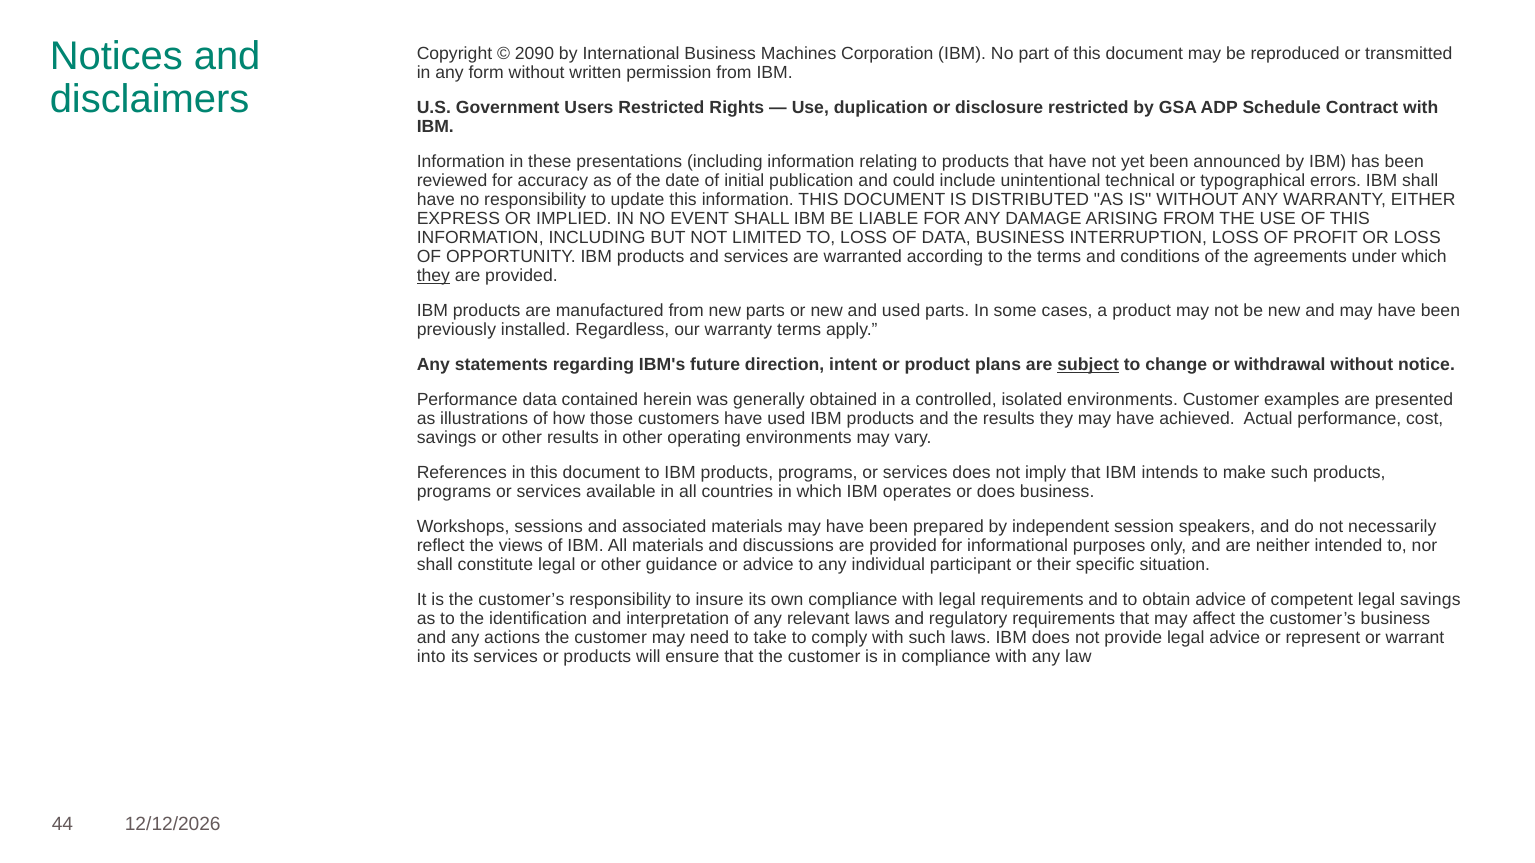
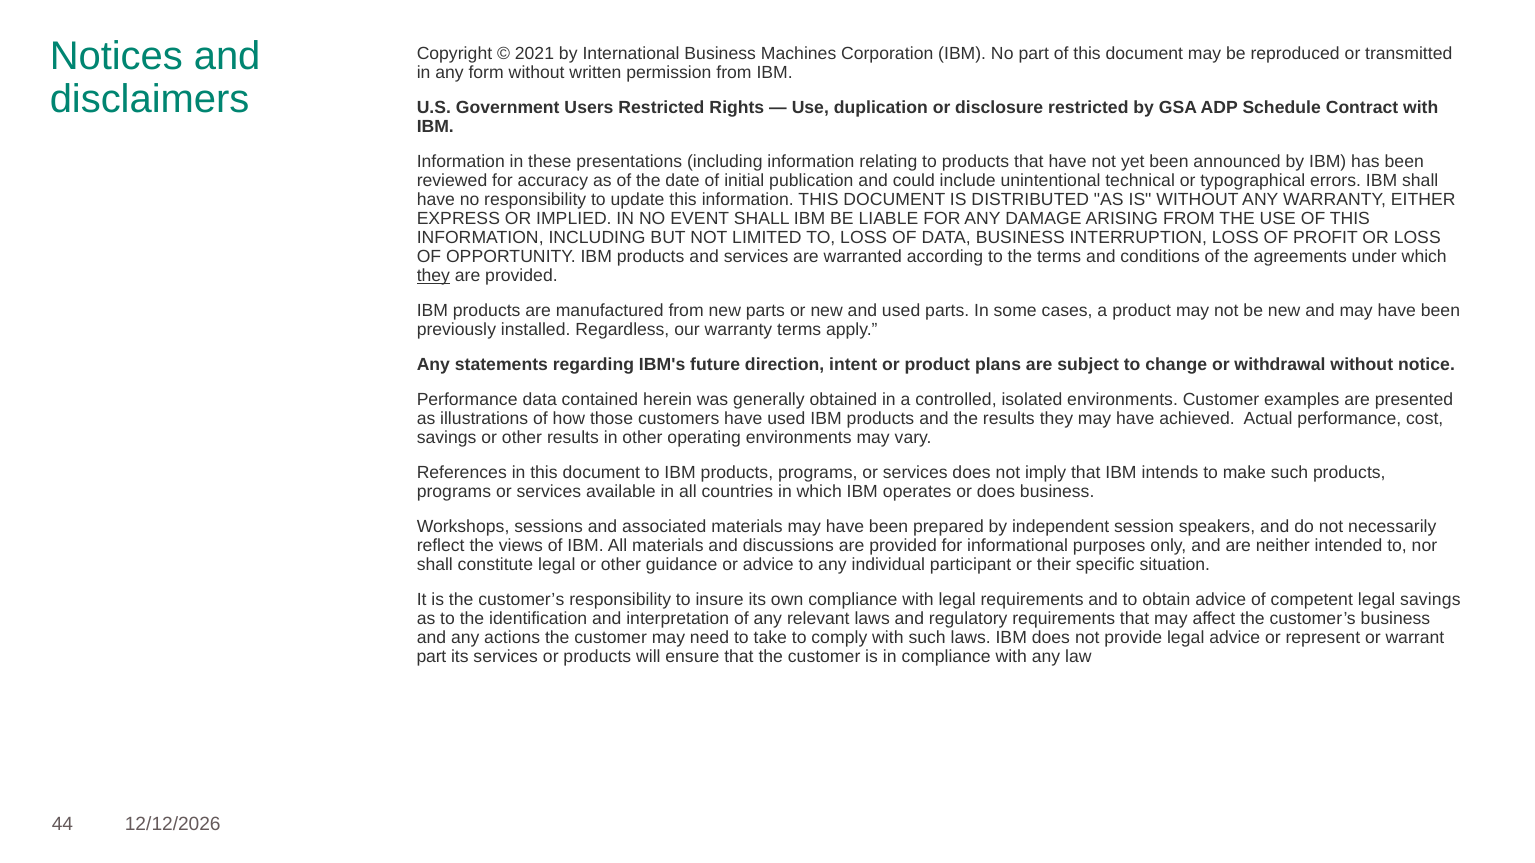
2090: 2090 -> 2021
subject underline: present -> none
into at (431, 657): into -> part
